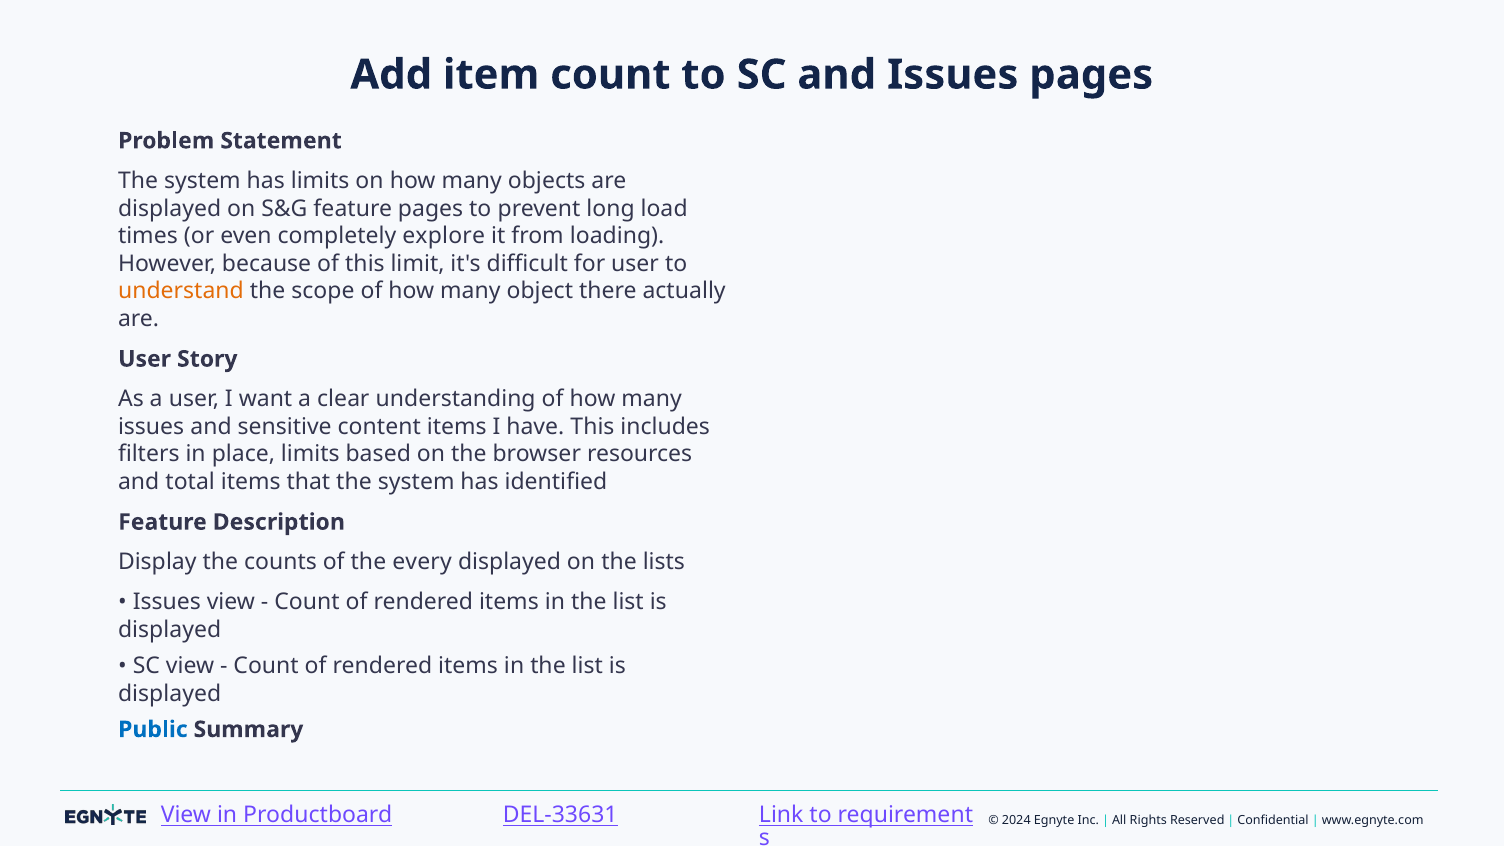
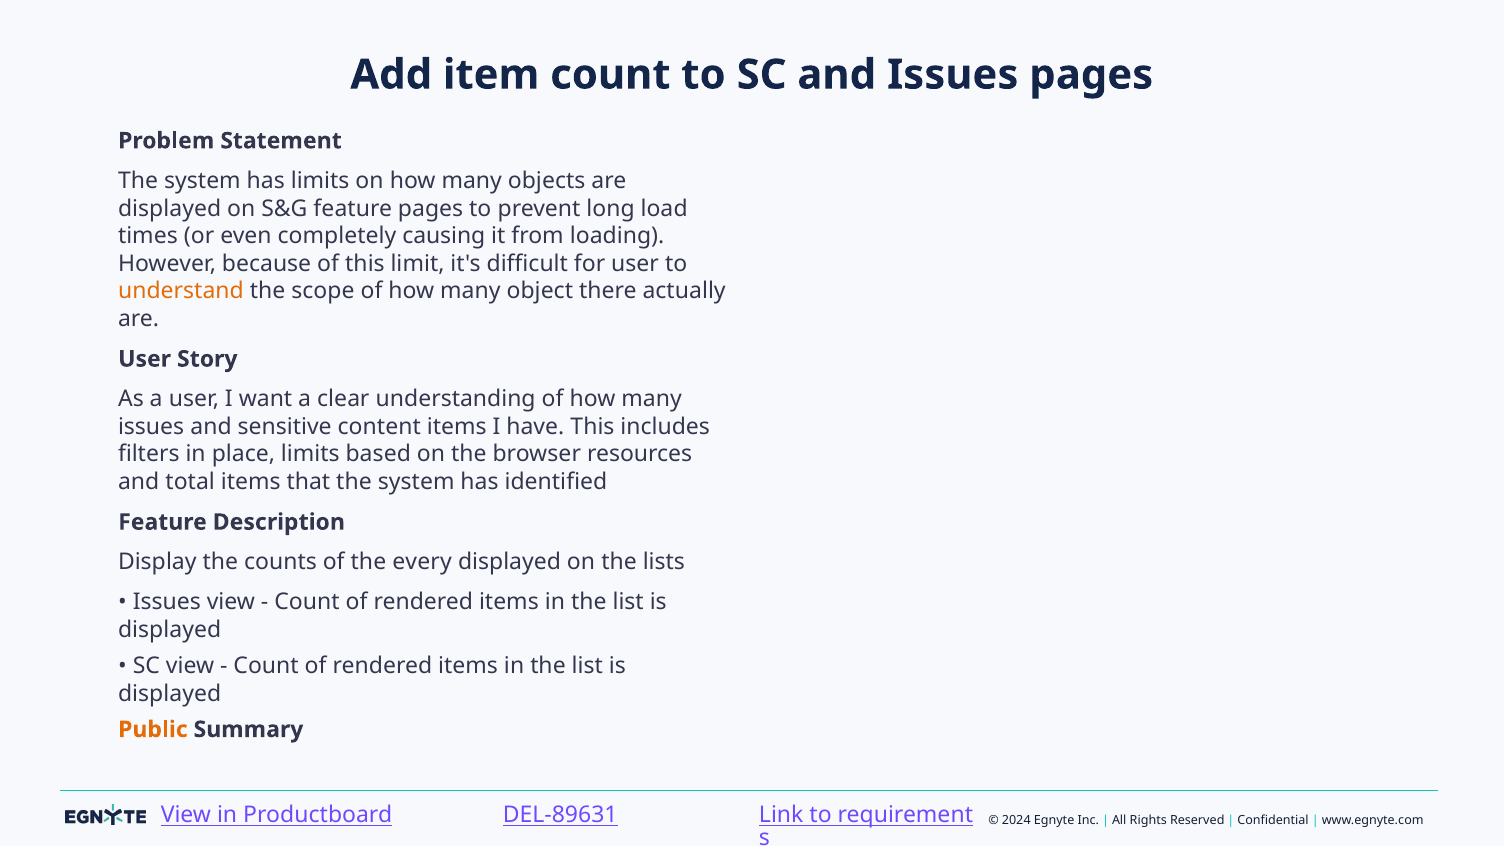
explore: explore -> causing
Public colour: blue -> orange
DEL-33631: DEL-33631 -> DEL-89631
